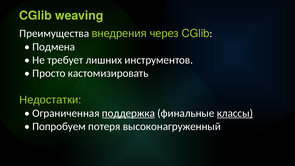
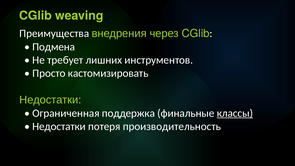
поддержка underline: present -> none
Попробуем at (59, 126): Попробуем -> Недостатки
высоконагруженный: высоконагруженный -> производительность
